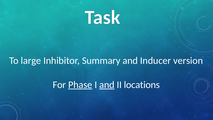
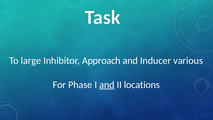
Summary: Summary -> Approach
version: version -> various
Phase underline: present -> none
